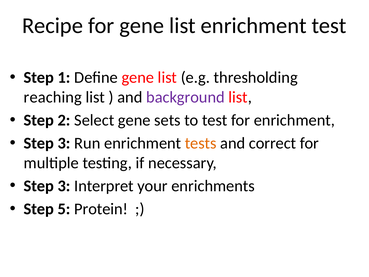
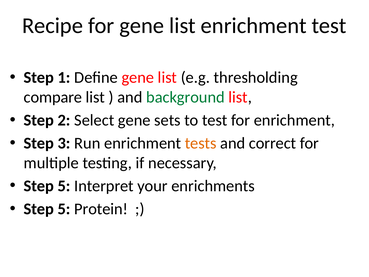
reaching: reaching -> compare
background colour: purple -> green
3 at (64, 186): 3 -> 5
